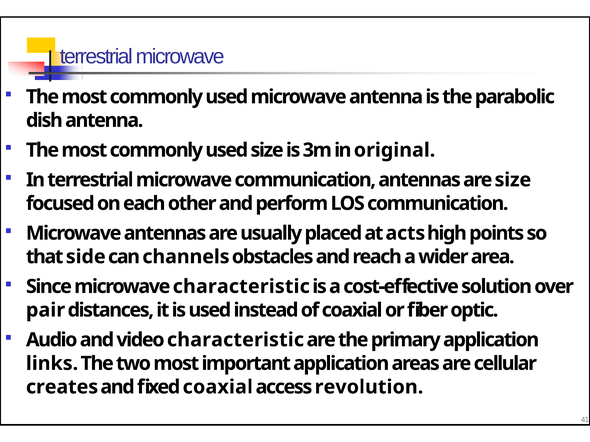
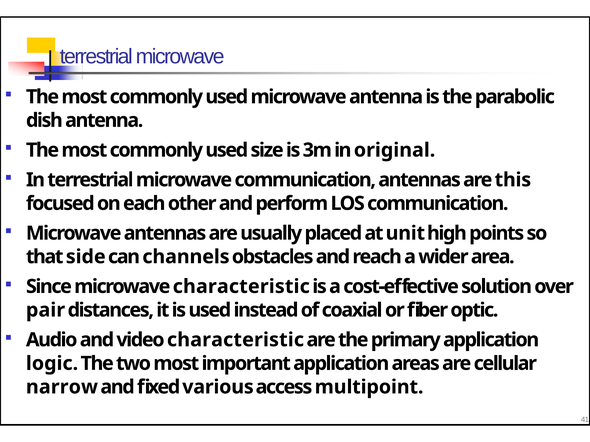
are size: size -> this
acts: acts -> unit
links: links -> logic
creates: creates -> narrow
fixed coaxial: coaxial -> various
revolution: revolution -> multipoint
